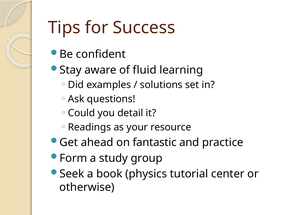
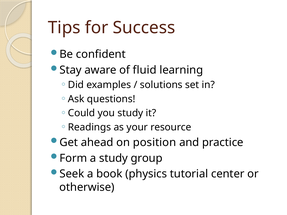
you detail: detail -> study
fantastic: fantastic -> position
